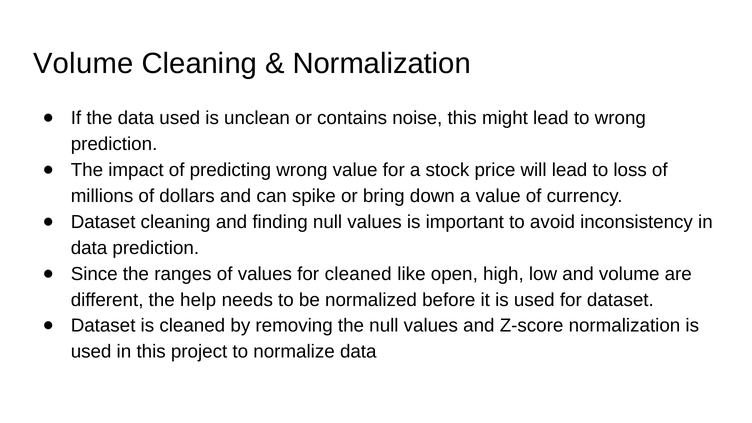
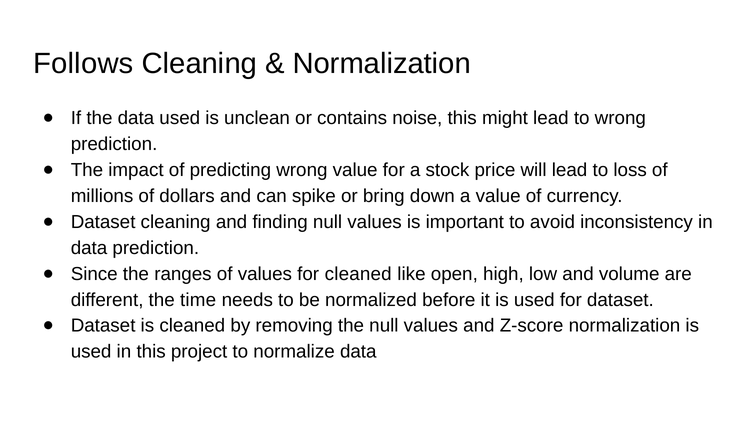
Volume at (83, 64): Volume -> Follows
help: help -> time
